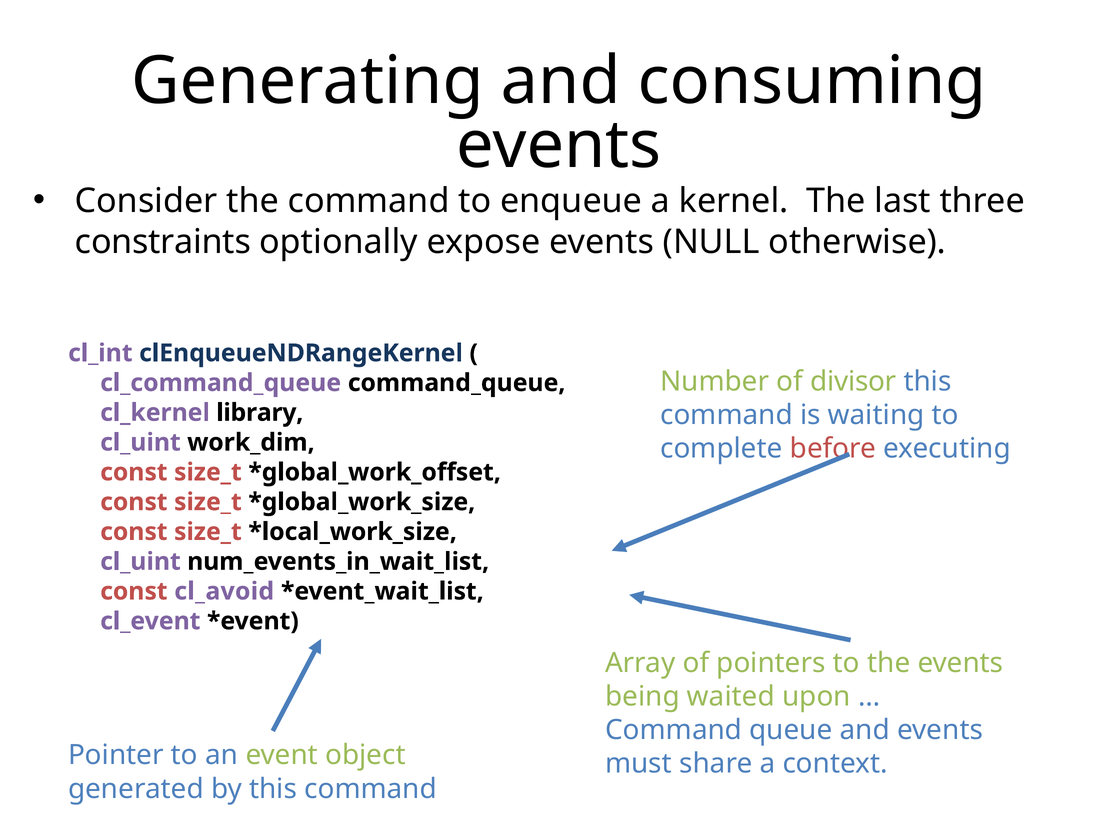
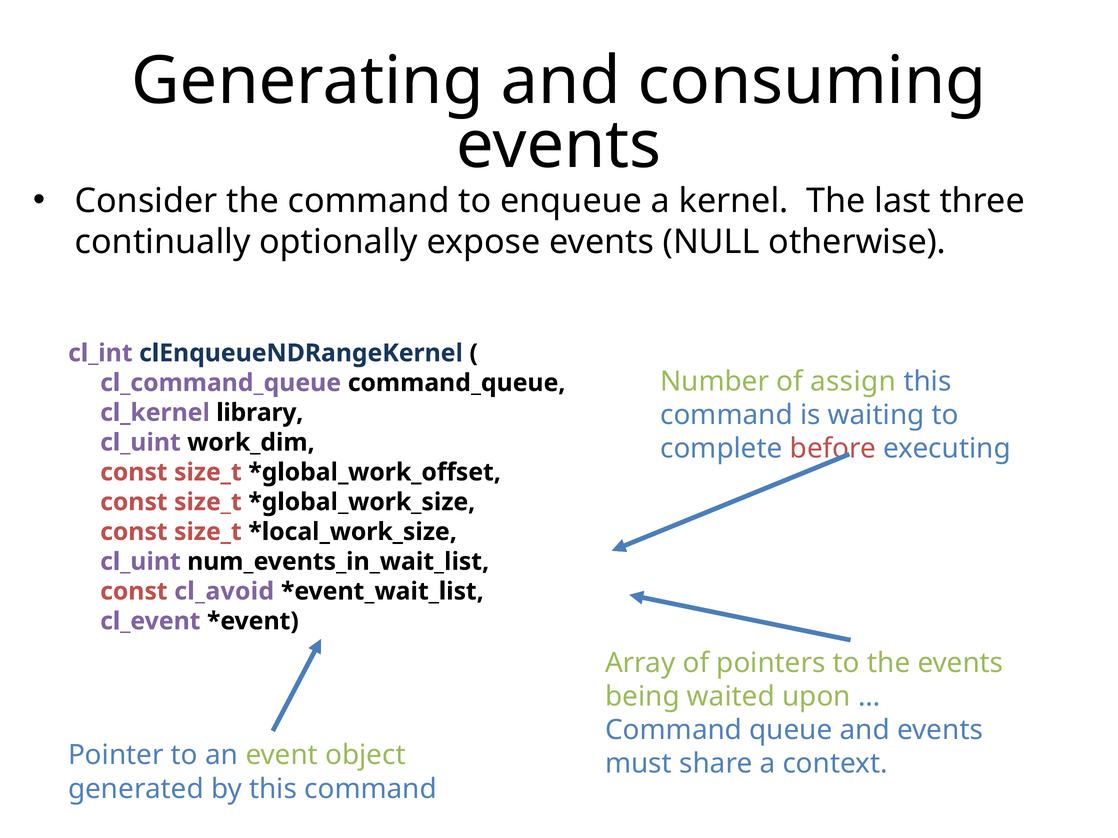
constraints: constraints -> continually
divisor: divisor -> assign
